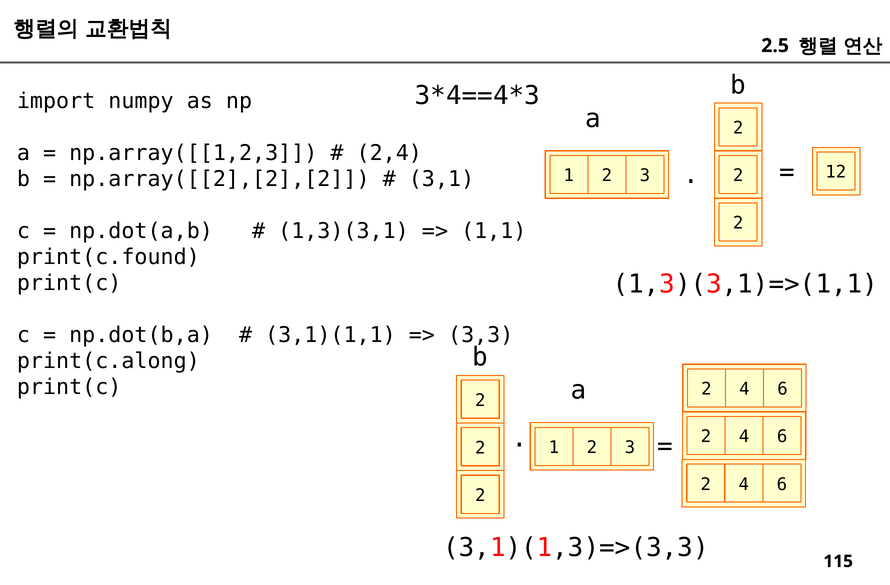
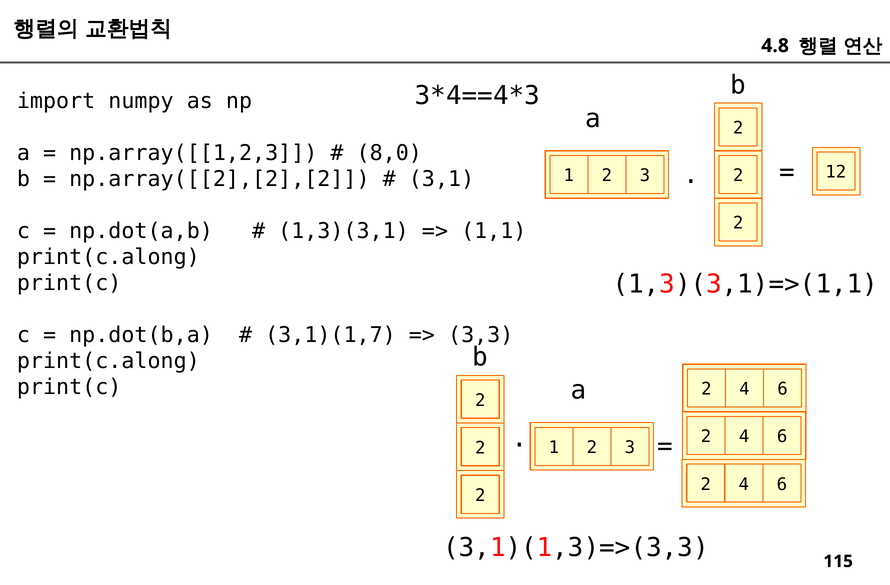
2.5: 2.5 -> 4.8
2,4: 2,4 -> 8,0
print(c.found at (108, 257): print(c.found -> print(c.along
3,1)(1,1: 3,1)(1,1 -> 3,1)(1,7
